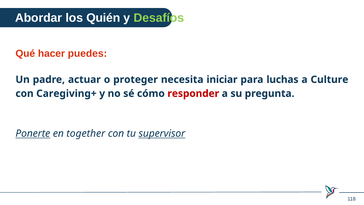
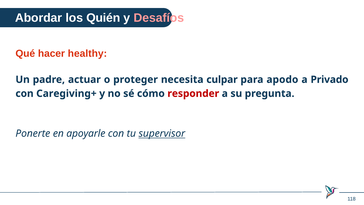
Desafíos colour: light green -> pink
puedes: puedes -> healthy
iniciar: iniciar -> culpar
luchas: luchas -> apodo
Culture: Culture -> Privado
Ponerte underline: present -> none
together: together -> apoyarle
